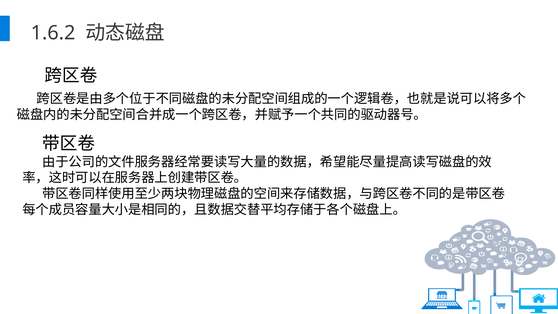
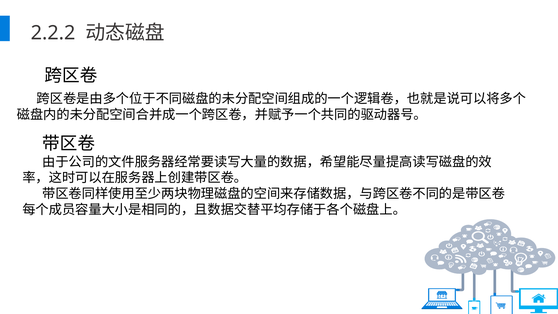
1.6.2: 1.6.2 -> 2.2.2
